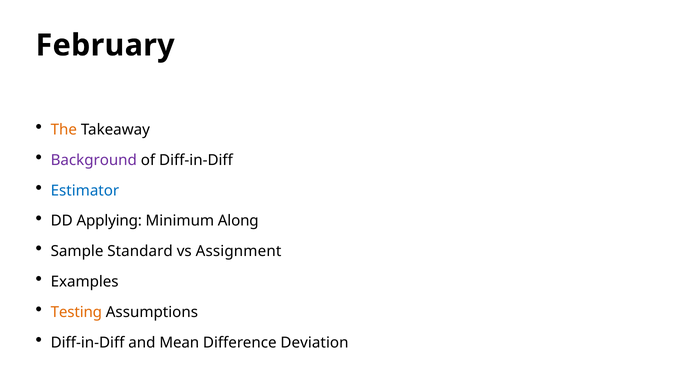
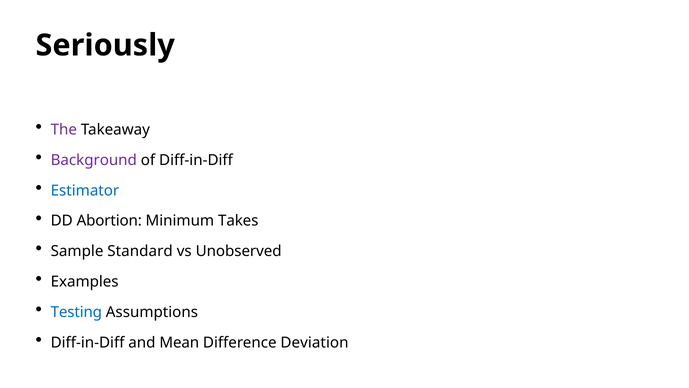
February: February -> Seriously
The colour: orange -> purple
Applying: Applying -> Abortion
Along: Along -> Takes
Assignment: Assignment -> Unobserved
Testing colour: orange -> blue
